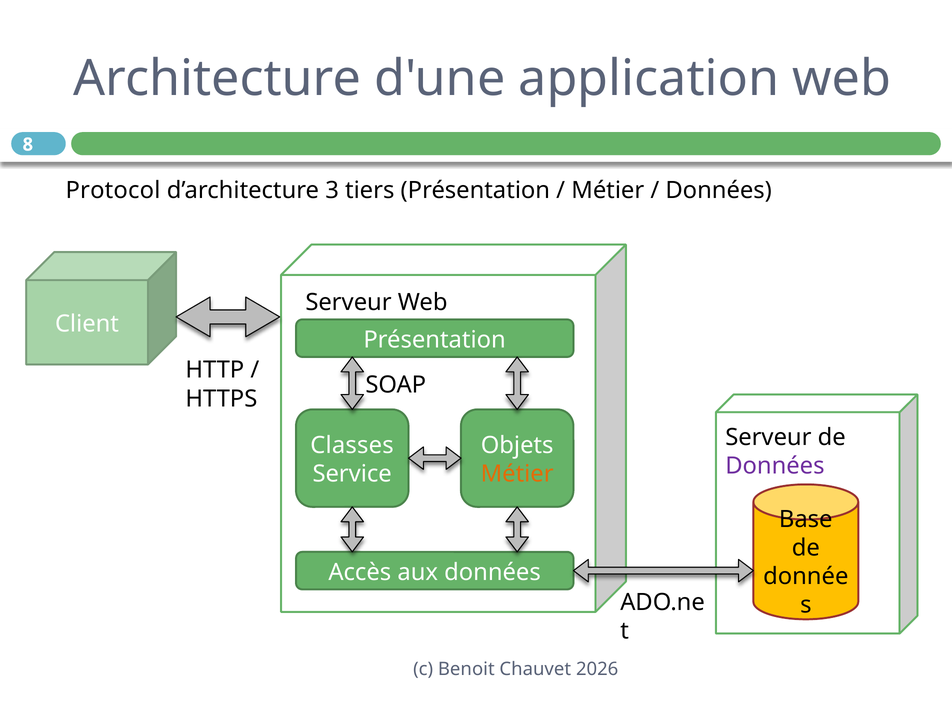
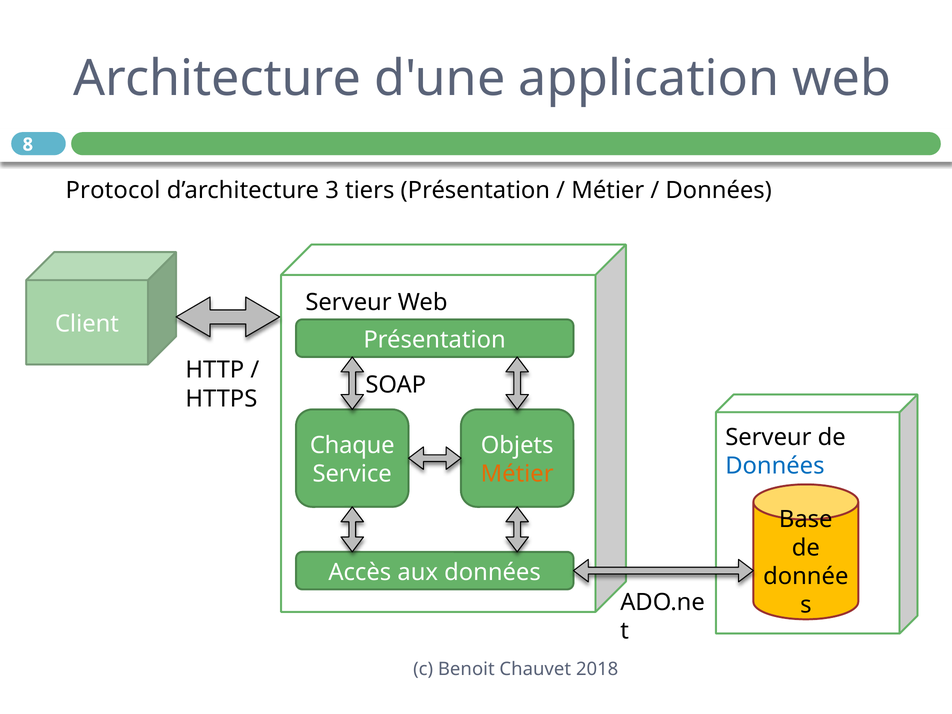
Classes: Classes -> Chaque
Données at (775, 466) colour: purple -> blue
2026: 2026 -> 2018
